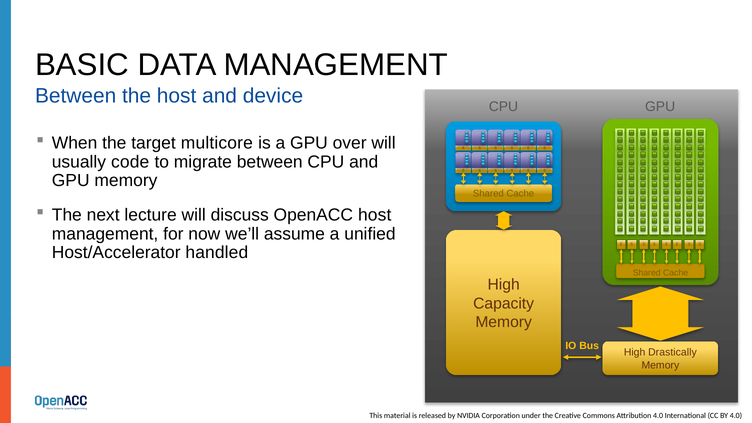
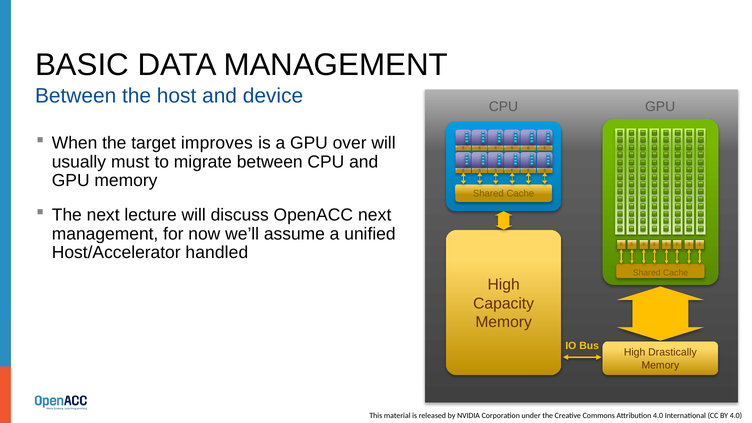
multicore: multicore -> improves
code: code -> must
OpenACC host: host -> next
